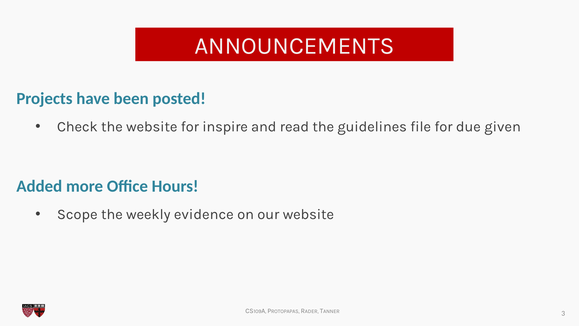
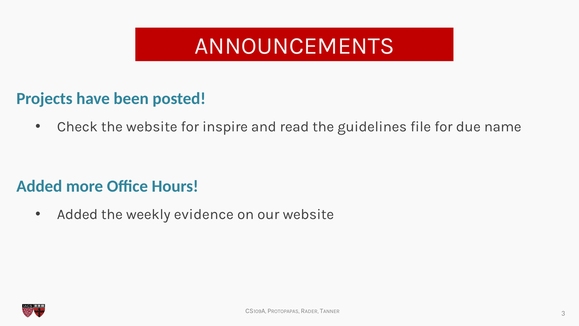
given: given -> name
Scope at (77, 214): Scope -> Added
